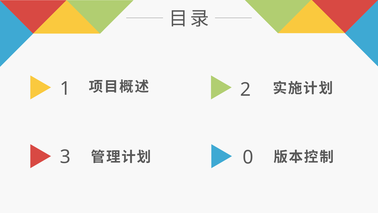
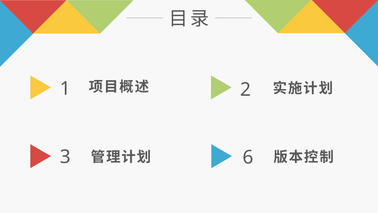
0: 0 -> 6
